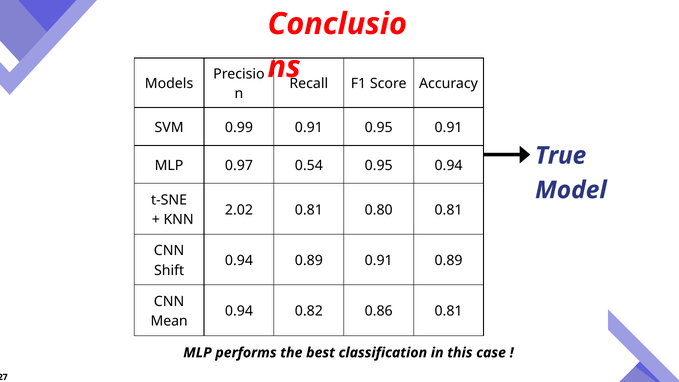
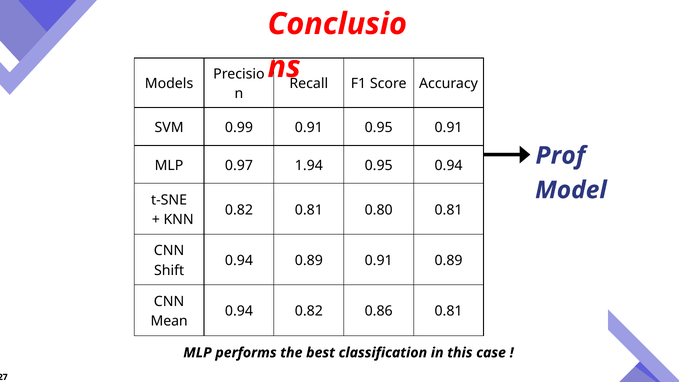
True: True -> Prof
0.54: 0.54 -> 1.94
2.02 at (239, 210): 2.02 -> 0.82
